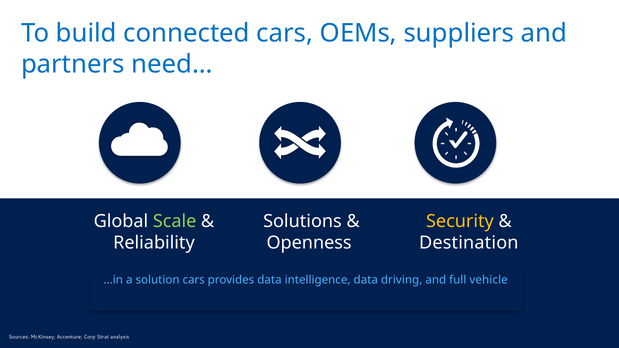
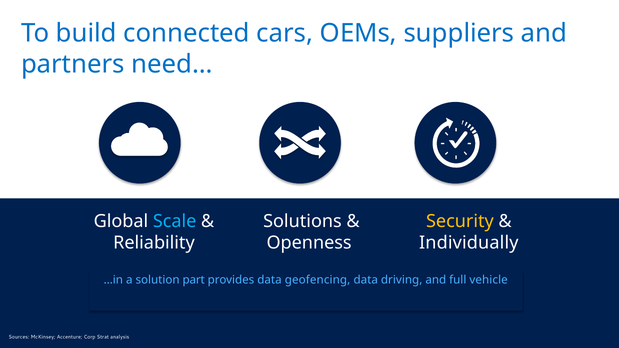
Scale colour: light green -> light blue
Destination: Destination -> Individually
solution cars: cars -> part
intelligence: intelligence -> geofencing
